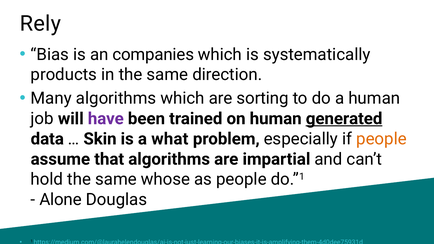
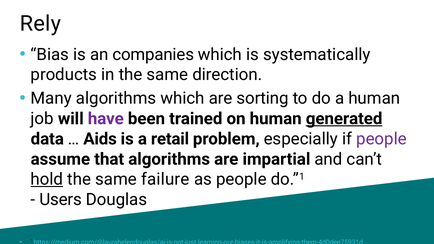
Skin: Skin -> Aids
what: what -> retail
people at (382, 139) colour: orange -> purple
hold underline: none -> present
whose: whose -> failure
Alone: Alone -> Users
